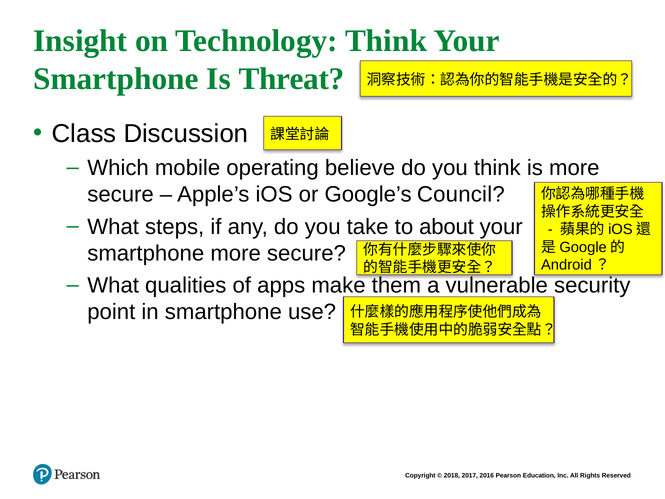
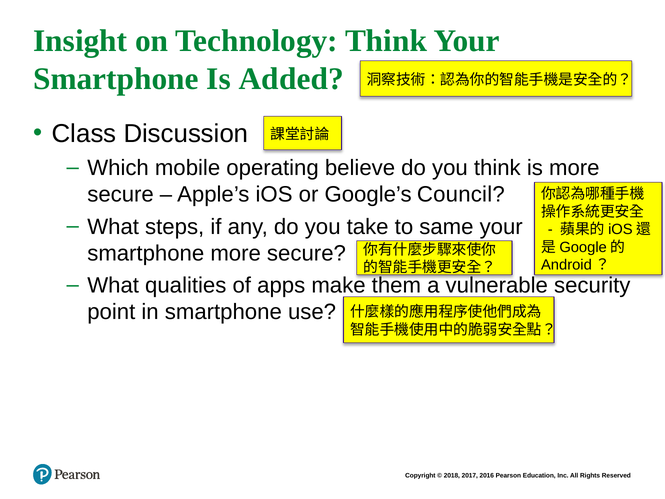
Threat: Threat -> Added
about: about -> same
